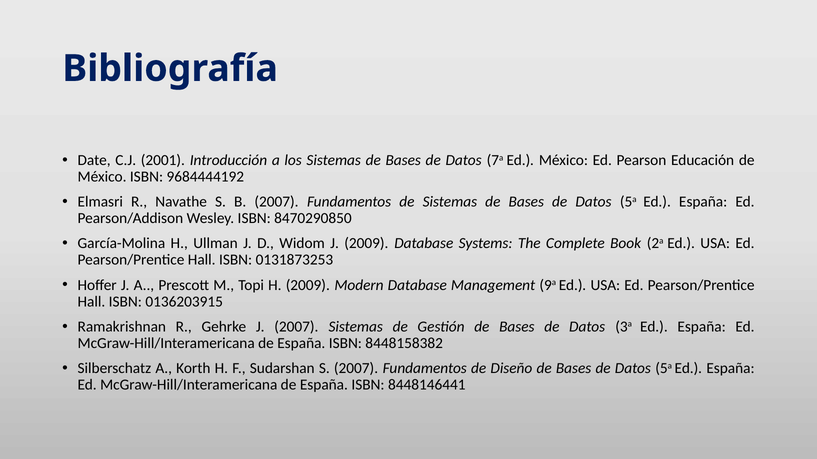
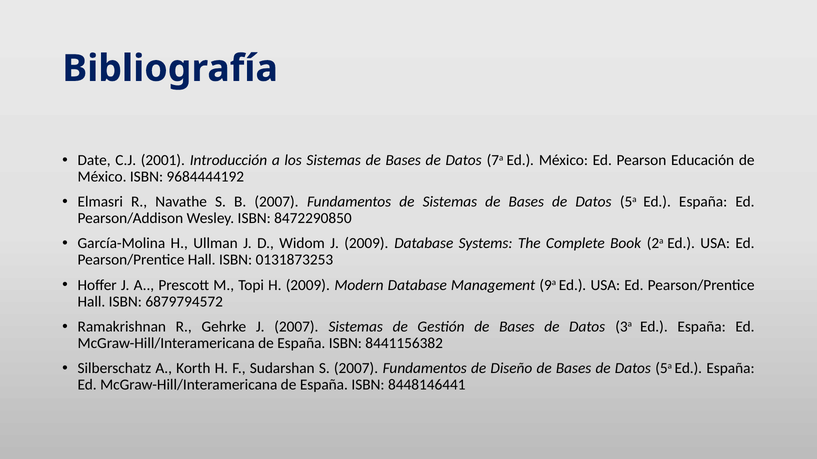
8470290850: 8470290850 -> 8472290850
0136203915: 0136203915 -> 6879794572
8448158382: 8448158382 -> 8441156382
